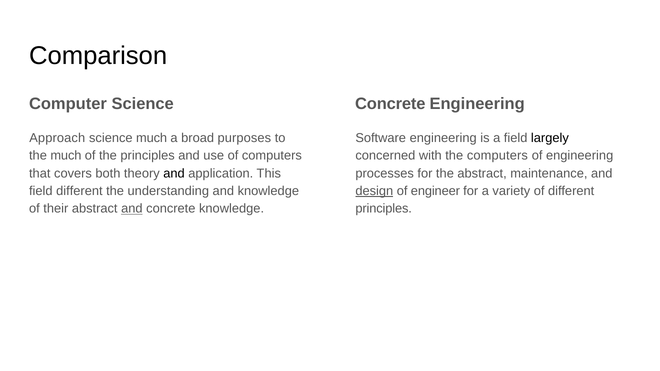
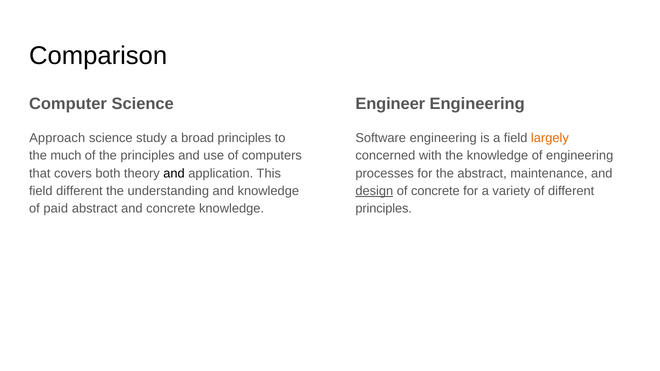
Concrete at (390, 104): Concrete -> Engineer
science much: much -> study
broad purposes: purposes -> principles
largely colour: black -> orange
the computers: computers -> knowledge
of engineer: engineer -> concrete
their: their -> paid
and at (132, 209) underline: present -> none
